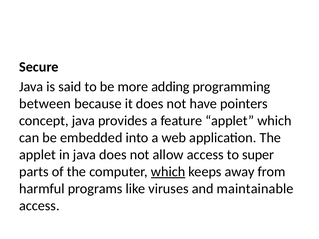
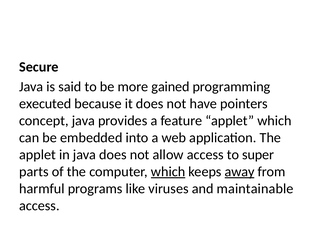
adding: adding -> gained
between: between -> executed
away underline: none -> present
